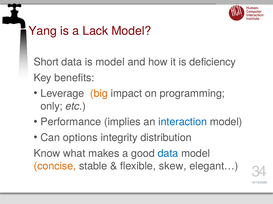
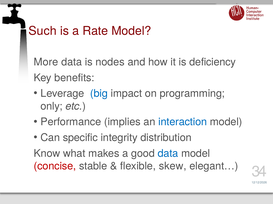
Yang: Yang -> Such
Lack: Lack -> Rate
Short: Short -> More
is model: model -> nodes
big colour: orange -> blue
options: options -> specific
concise colour: orange -> red
